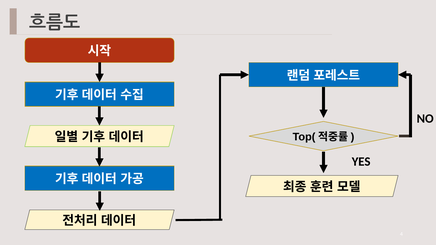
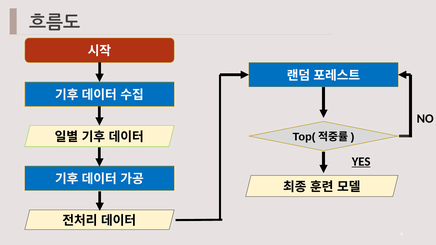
YES underline: none -> present
